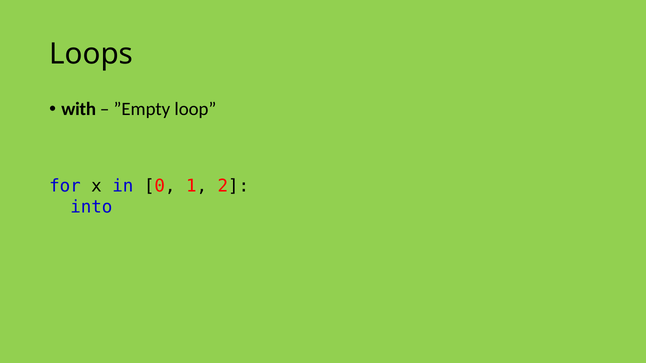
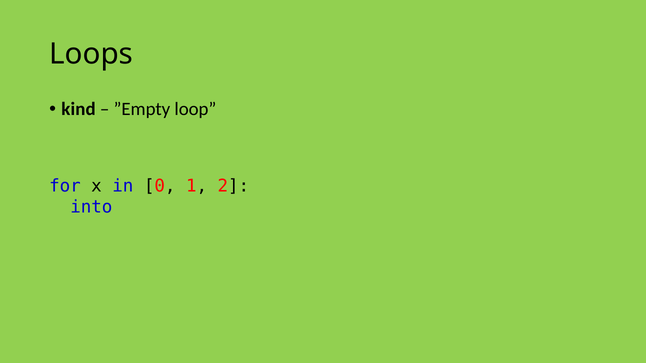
with: with -> kind
